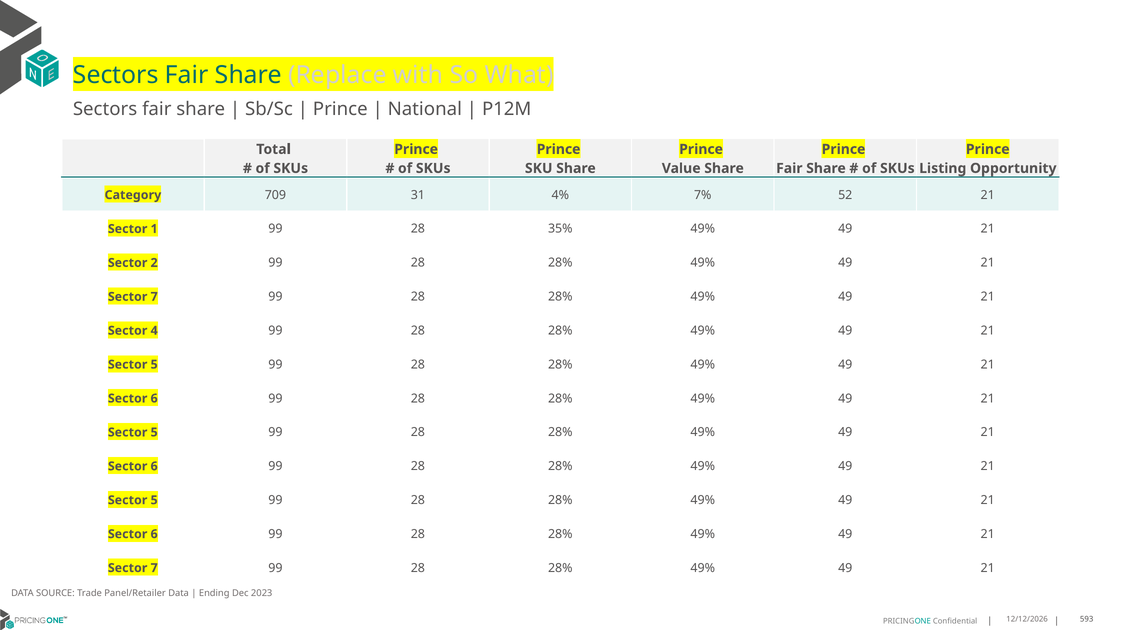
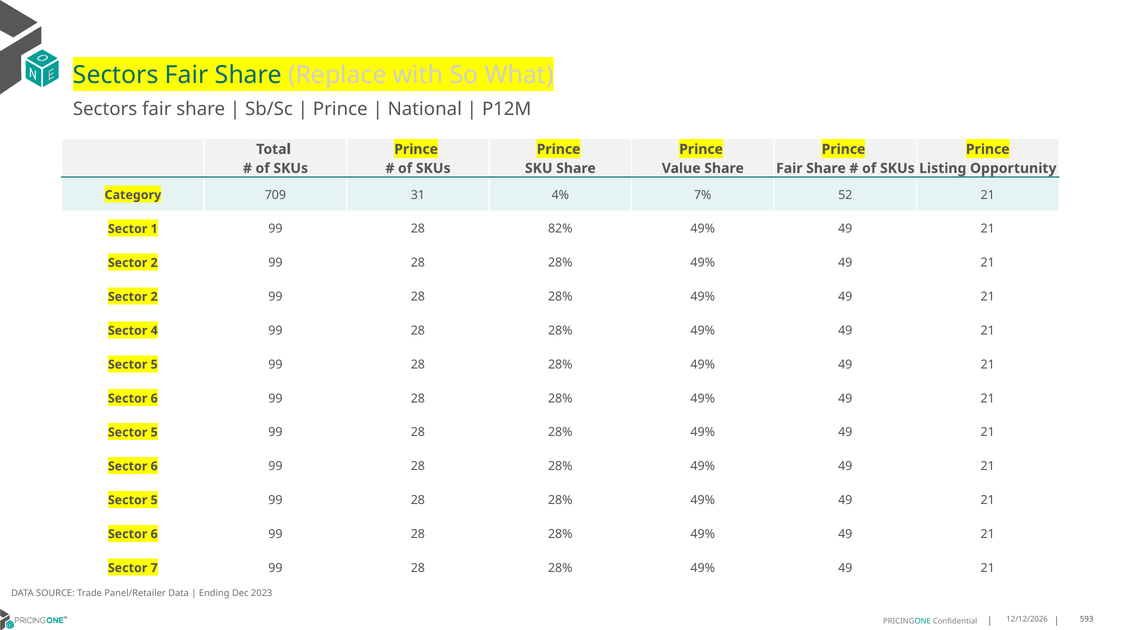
35%: 35% -> 82%
7 at (154, 297): 7 -> 2
